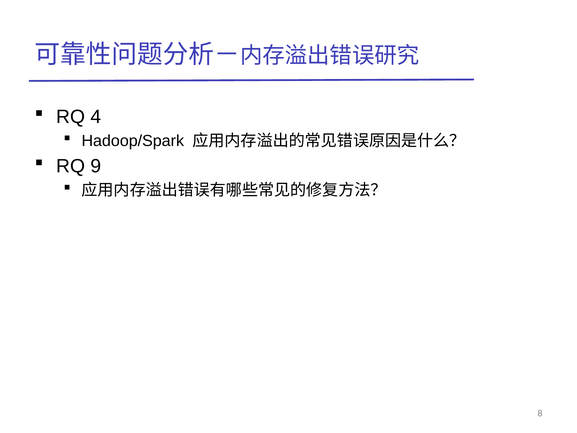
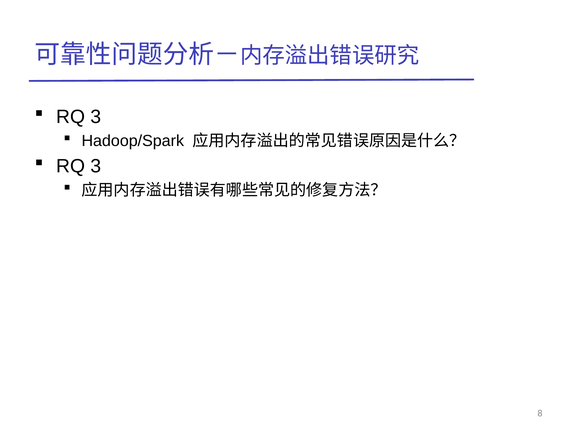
4 at (96, 117): 4 -> 3
9 at (96, 166): 9 -> 3
